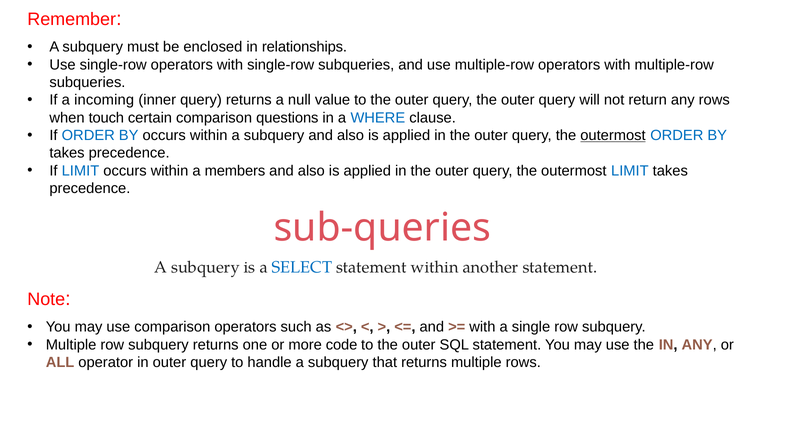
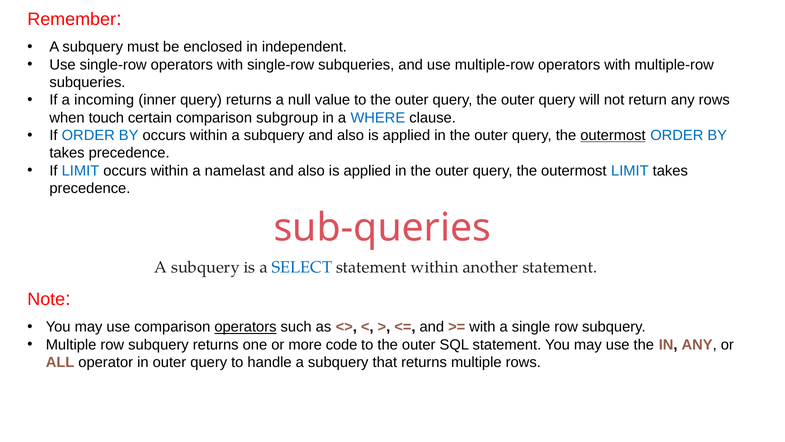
relationships: relationships -> independent
questions: questions -> subgroup
members: members -> namelast
operators at (245, 327) underline: none -> present
